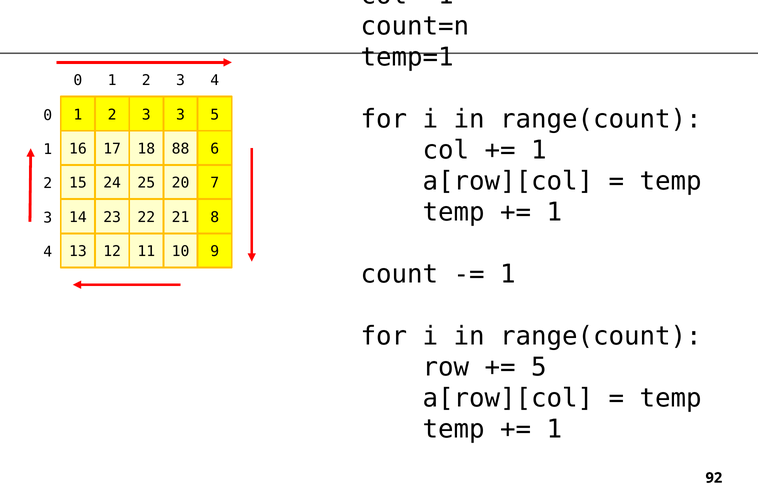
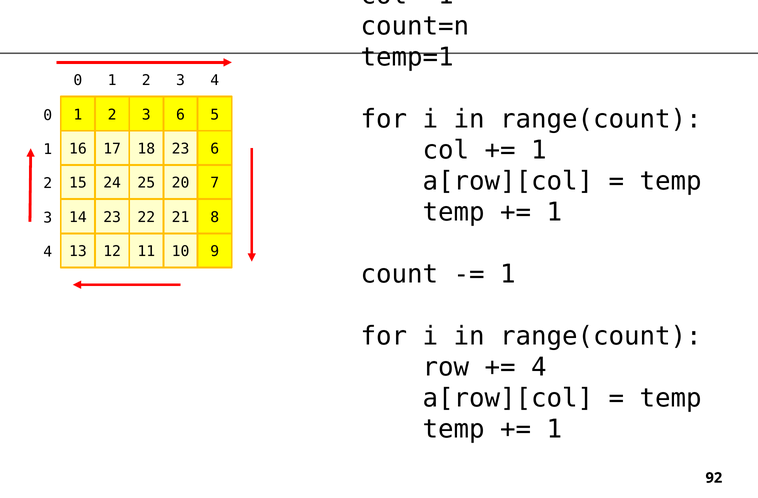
3 3: 3 -> 6
18 88: 88 -> 23
5 at (539, 367): 5 -> 4
